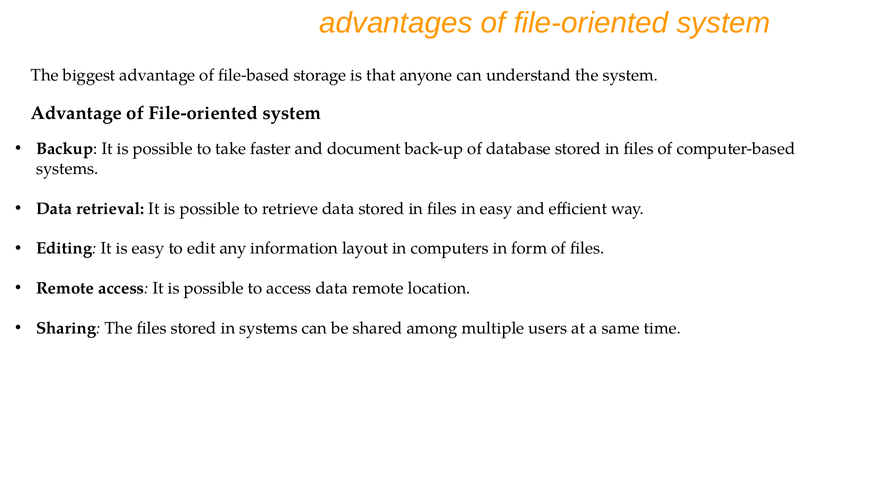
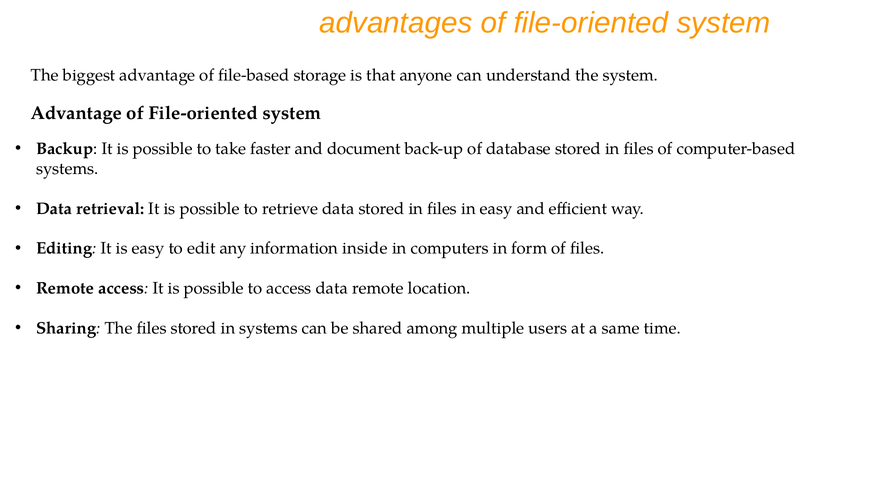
layout: layout -> inside
